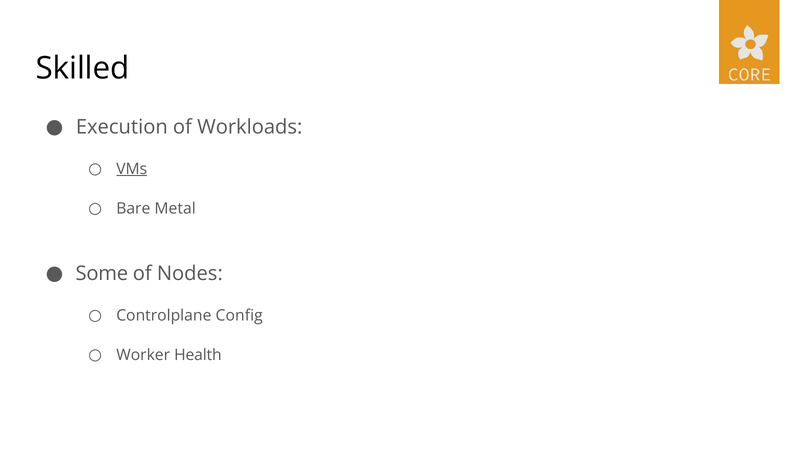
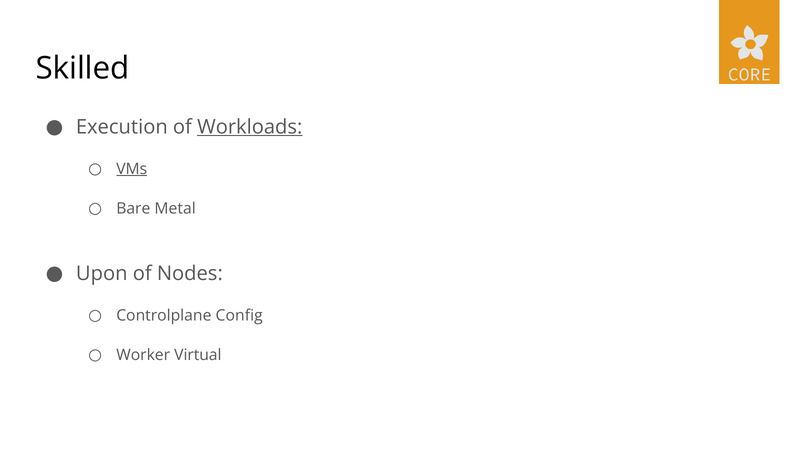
Workloads underline: none -> present
Some: Some -> Upon
Health: Health -> Virtual
